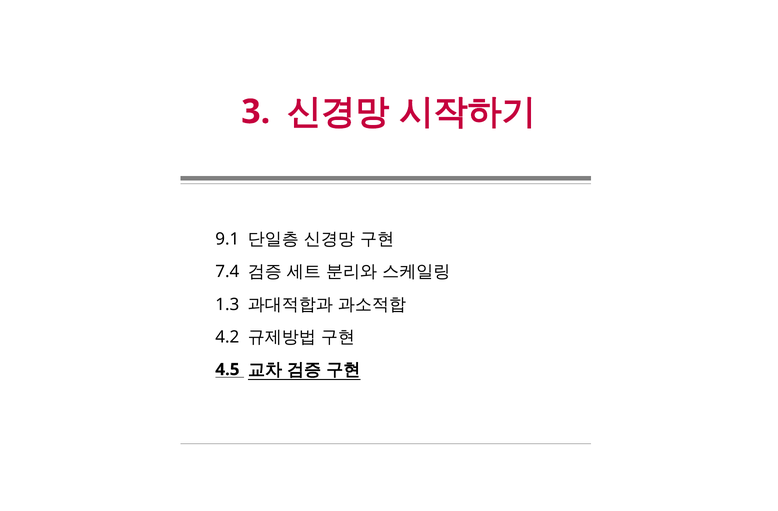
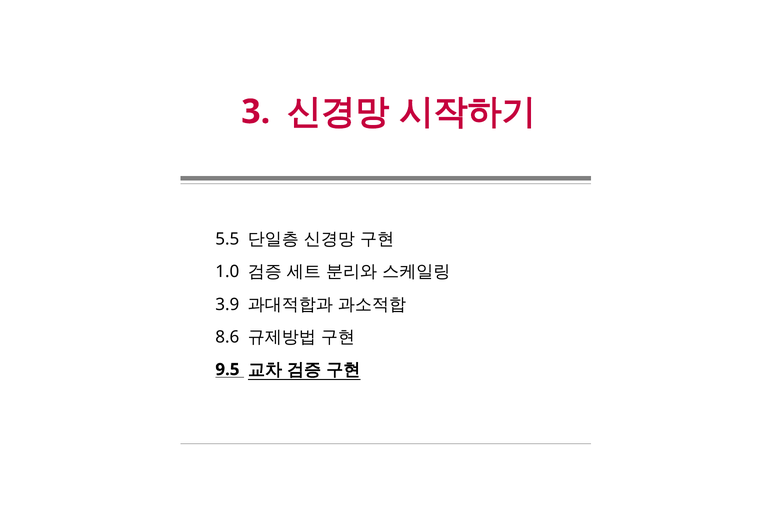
9.1: 9.1 -> 5.5
7.4: 7.4 -> 1.0
1.3: 1.3 -> 3.9
4.2: 4.2 -> 8.6
4.5: 4.5 -> 9.5
